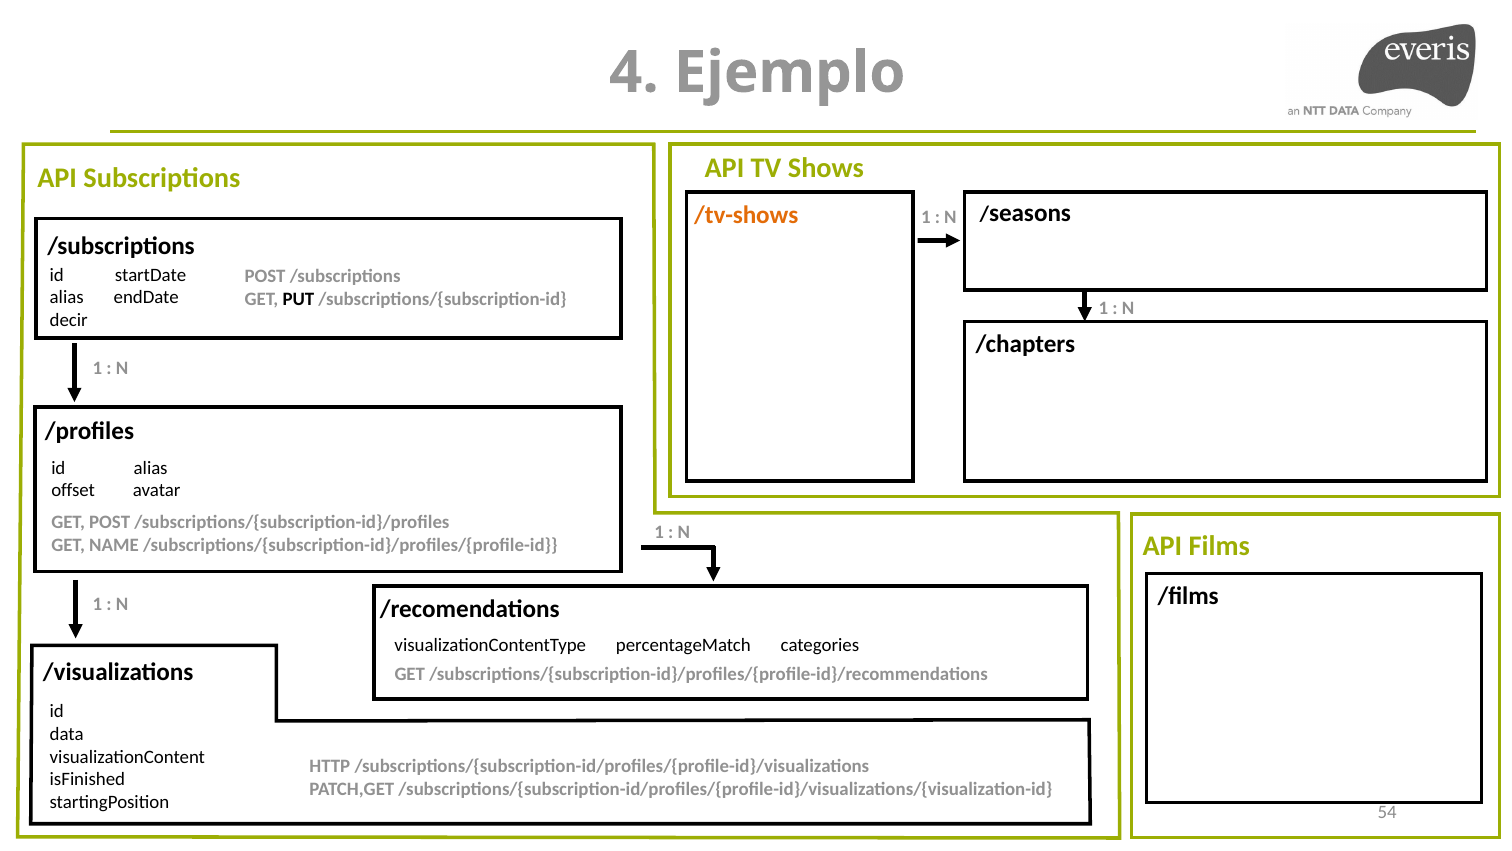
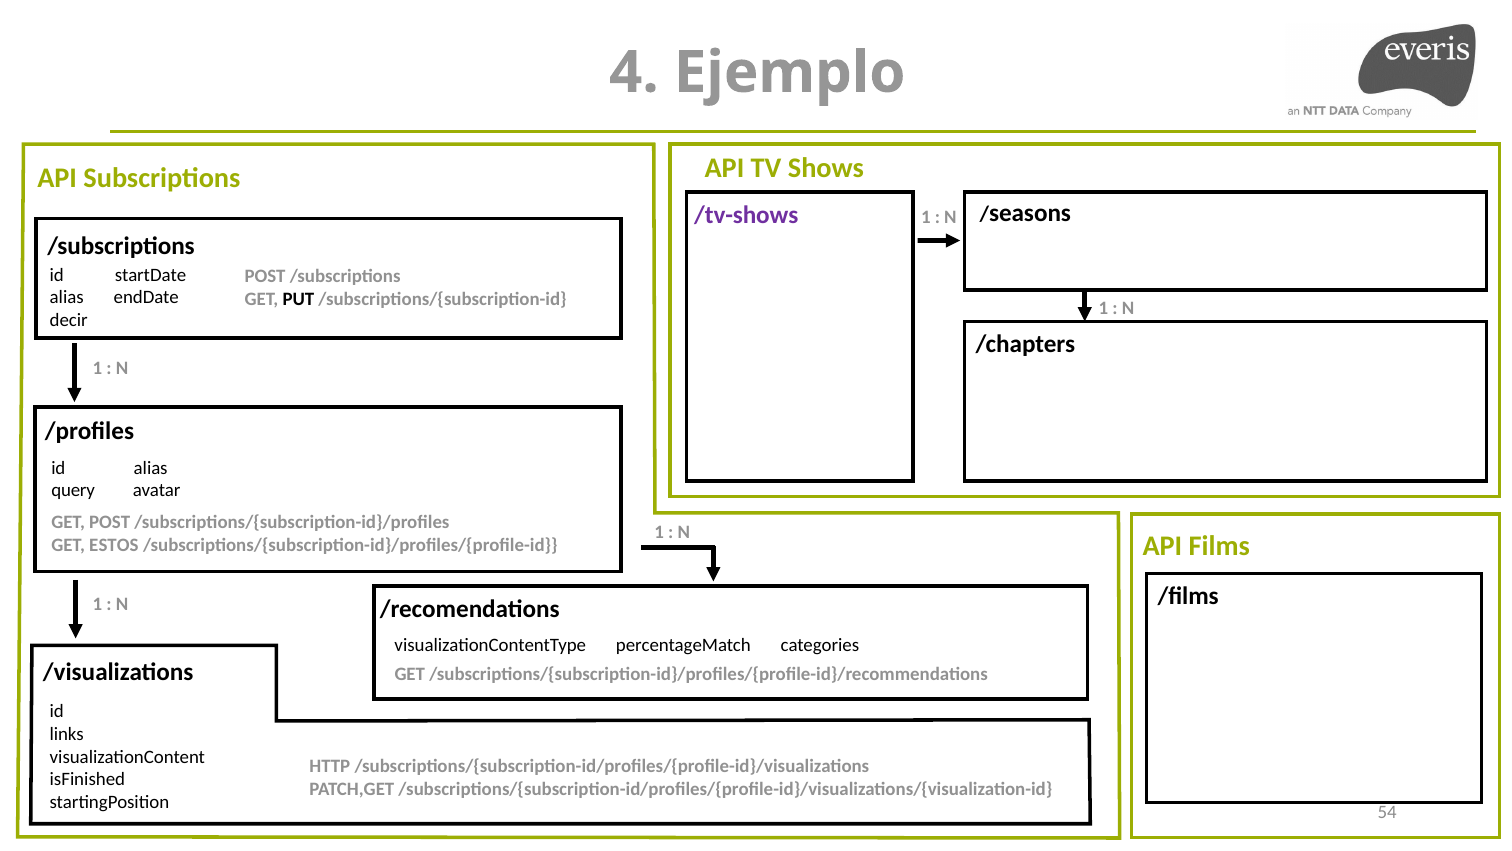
/tv-shows colour: orange -> purple
offset: offset -> query
NAME: NAME -> ESTOS
data: data -> links
